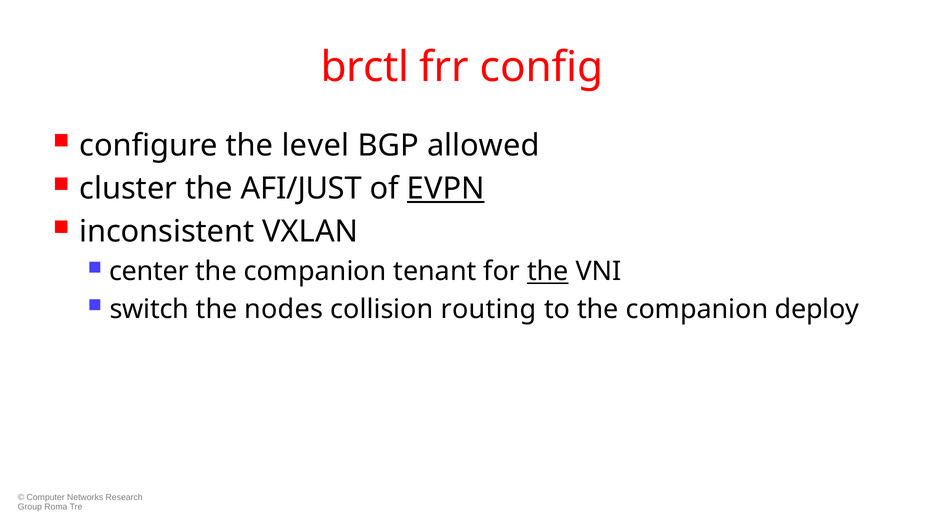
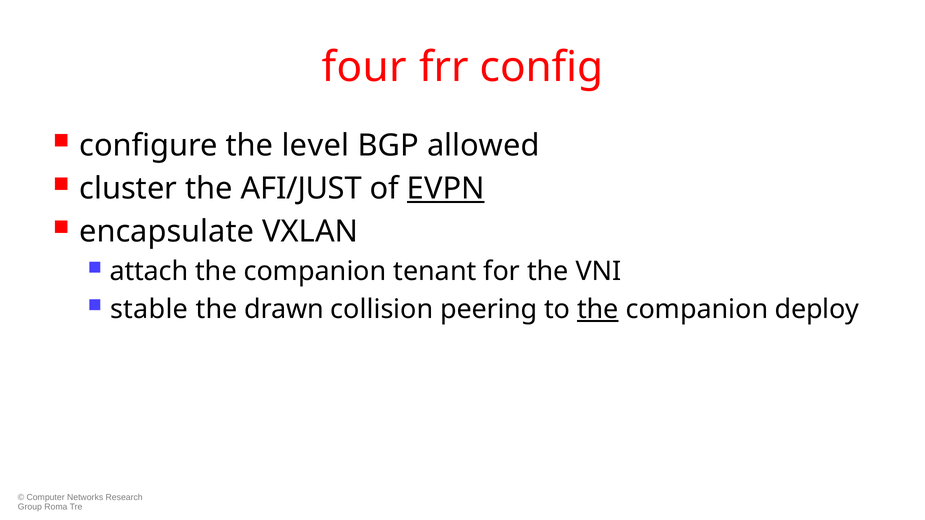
brctl: brctl -> four
inconsistent: inconsistent -> encapsulate
center: center -> attach
the at (548, 272) underline: present -> none
switch: switch -> stable
nodes: nodes -> drawn
routing: routing -> peering
the at (598, 310) underline: none -> present
